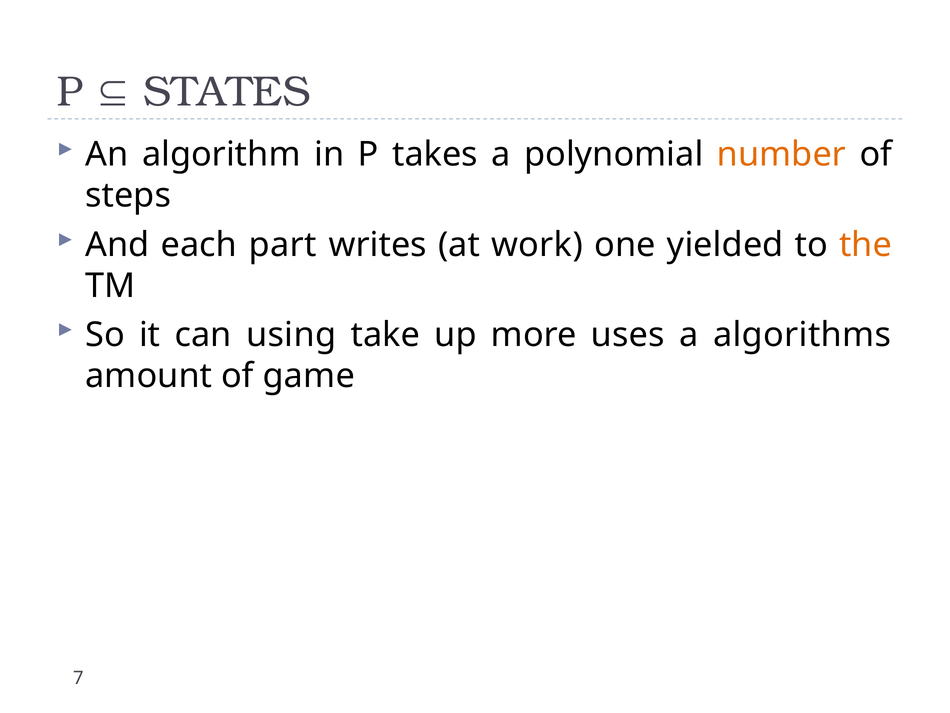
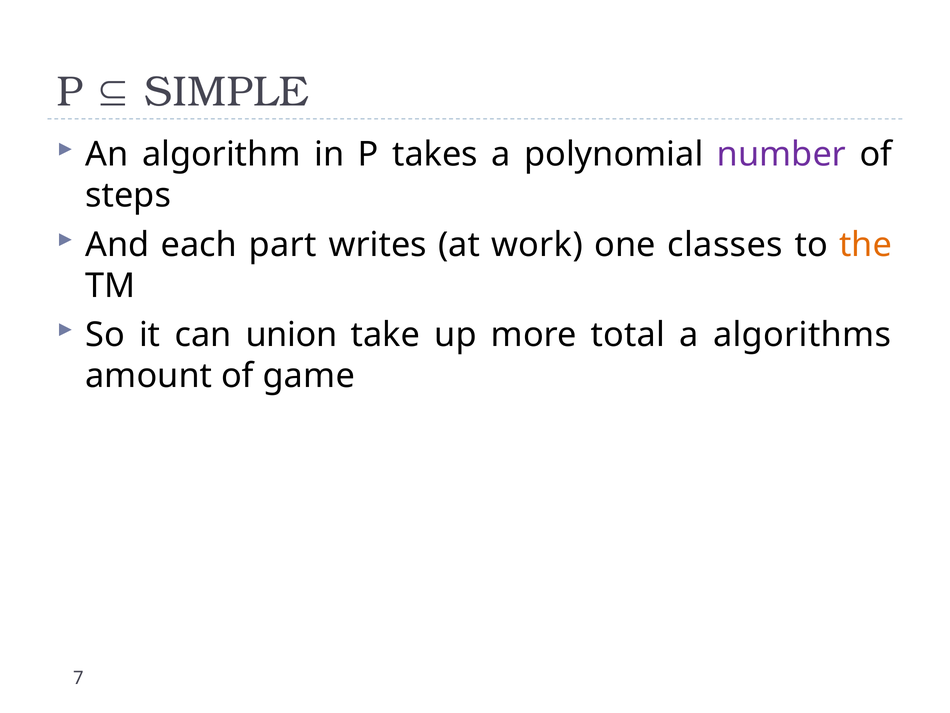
STATES: STATES -> SIMPLE
number colour: orange -> purple
yielded: yielded -> classes
using: using -> union
uses: uses -> total
